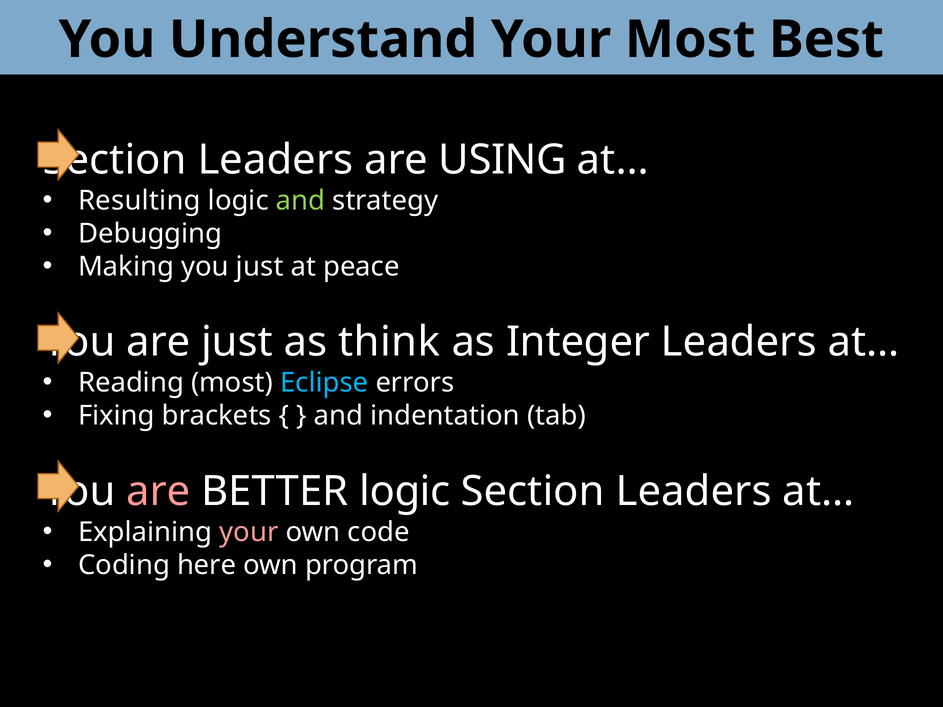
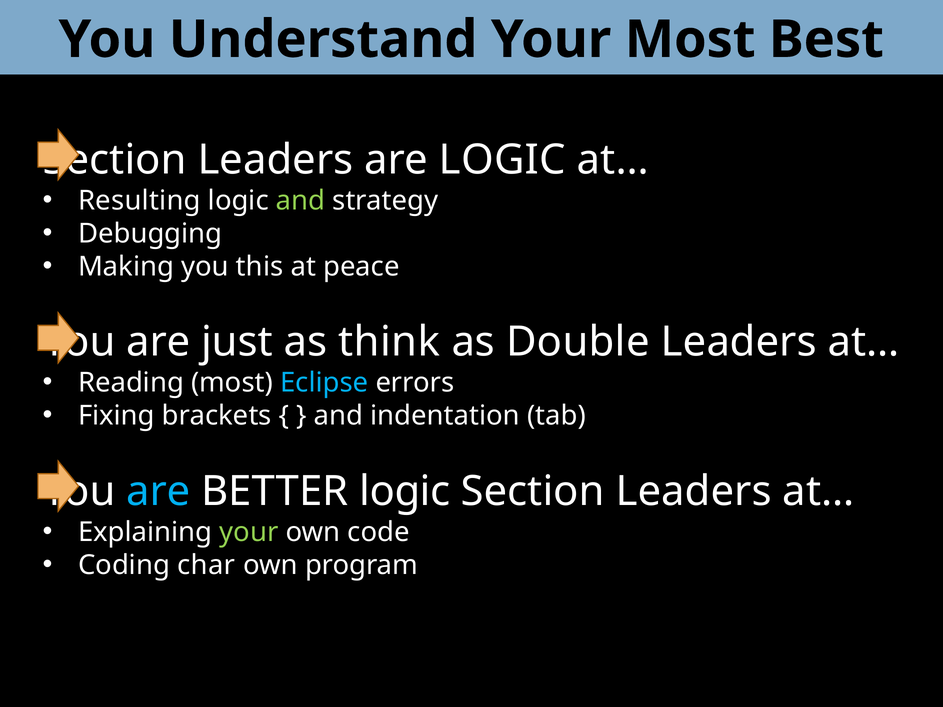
are USING: USING -> LOGIC
you just: just -> this
Integer: Integer -> Double
are at (158, 492) colour: pink -> light blue
your at (249, 532) colour: pink -> light green
here: here -> char
